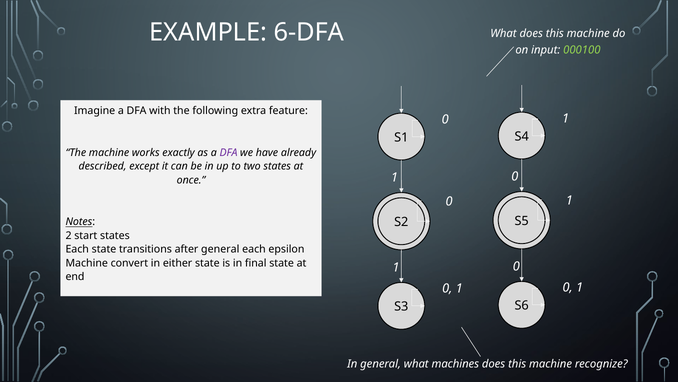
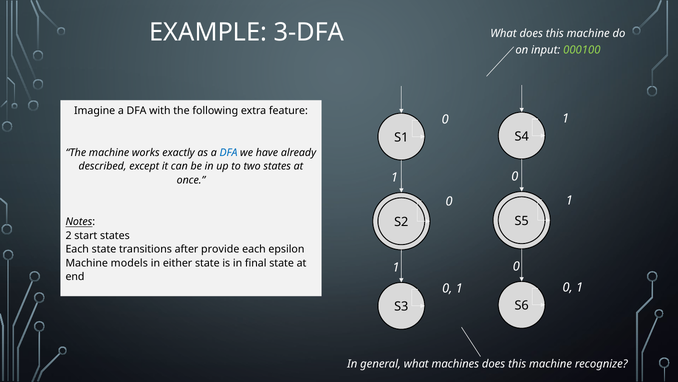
6-DFA: 6-DFA -> 3-DFA
DFA at (229, 152) colour: purple -> blue
after general: general -> provide
convert: convert -> models
